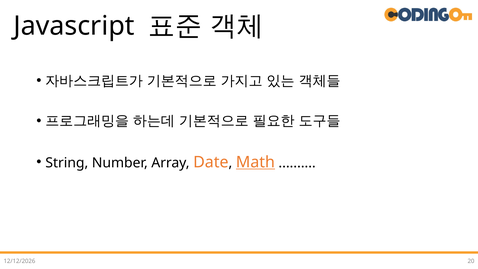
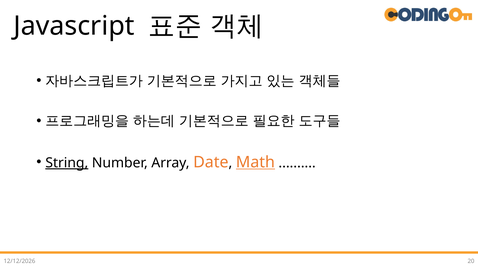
String underline: none -> present
